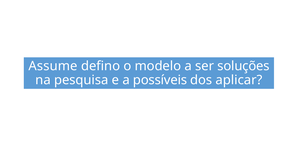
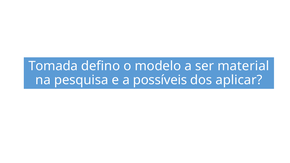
Assume: Assume -> Tomada
soluções: soluções -> material
